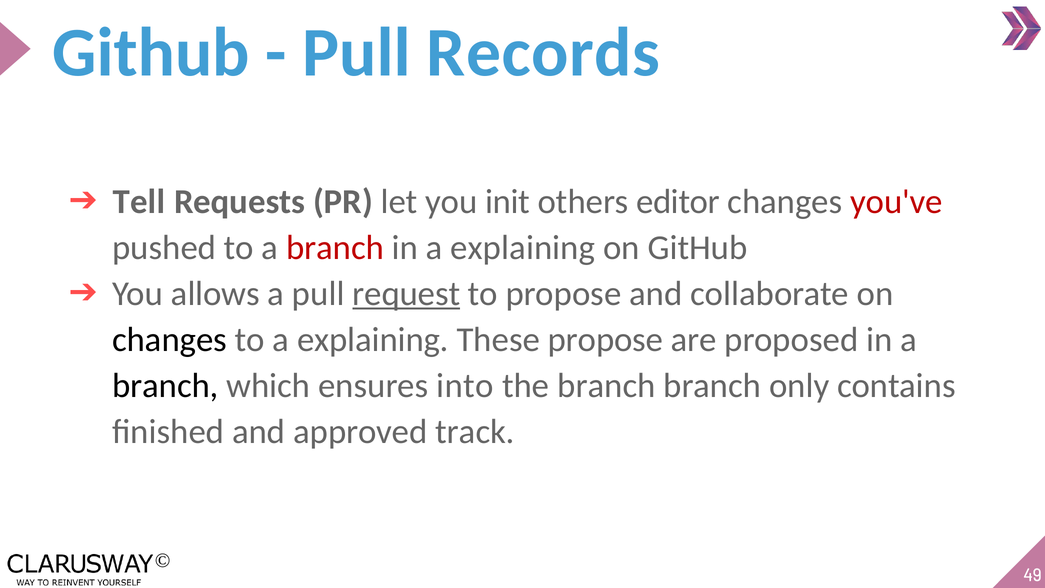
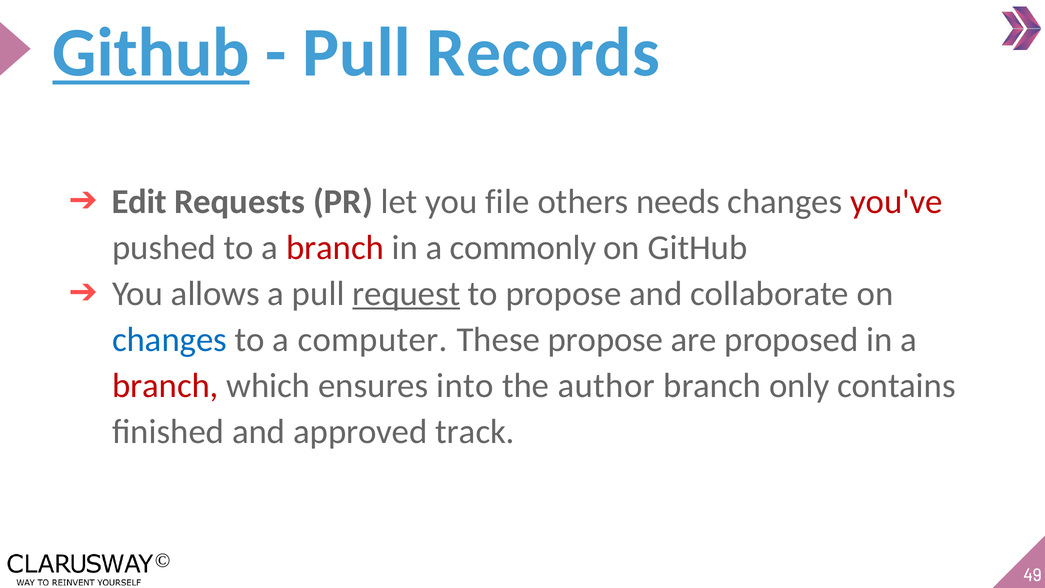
Github at (151, 53) underline: none -> present
Tell: Tell -> Edit
init: init -> file
editor: editor -> needs
in a explaining: explaining -> commonly
changes at (170, 340) colour: black -> blue
to a explaining: explaining -> computer
branch at (165, 385) colour: black -> red
the branch: branch -> author
